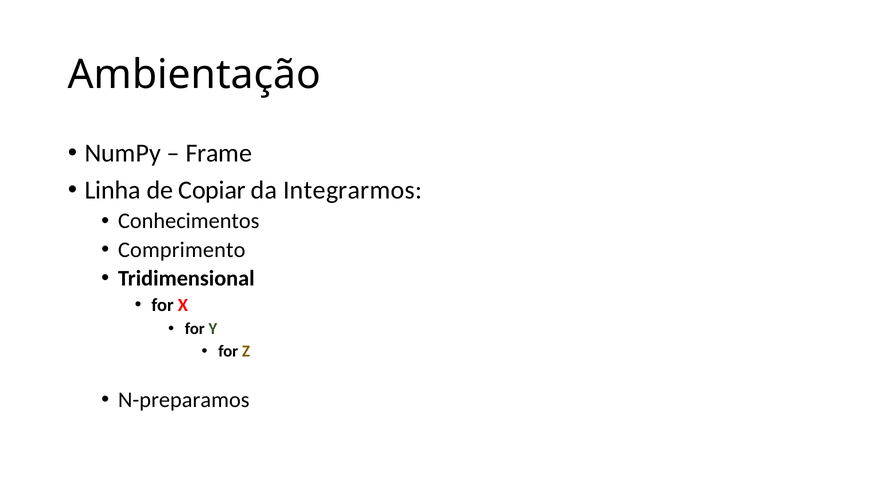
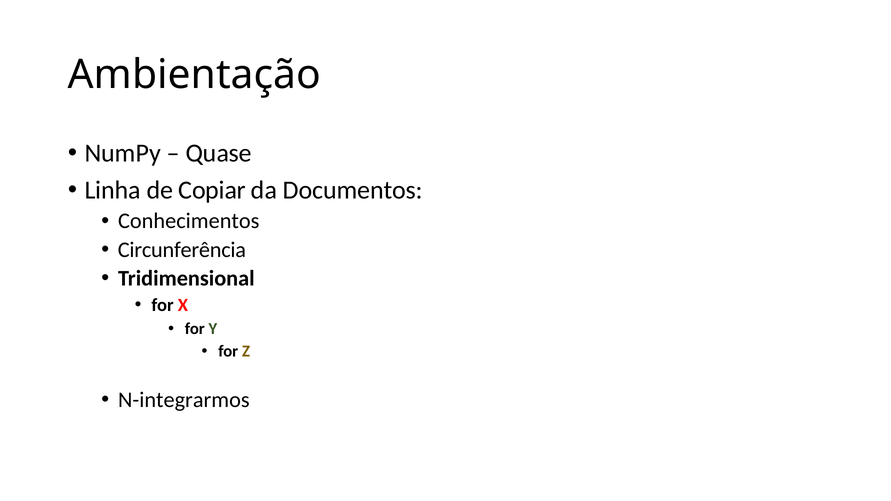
Frame: Frame -> Quase
Integrarmos: Integrarmos -> Documentos
Comprimento: Comprimento -> Circunferência
N-preparamos: N-preparamos -> N-integrarmos
